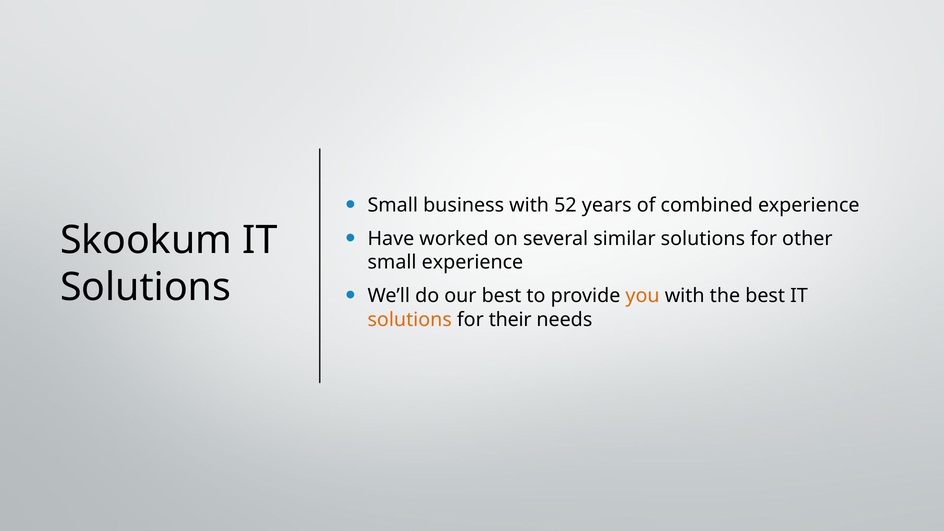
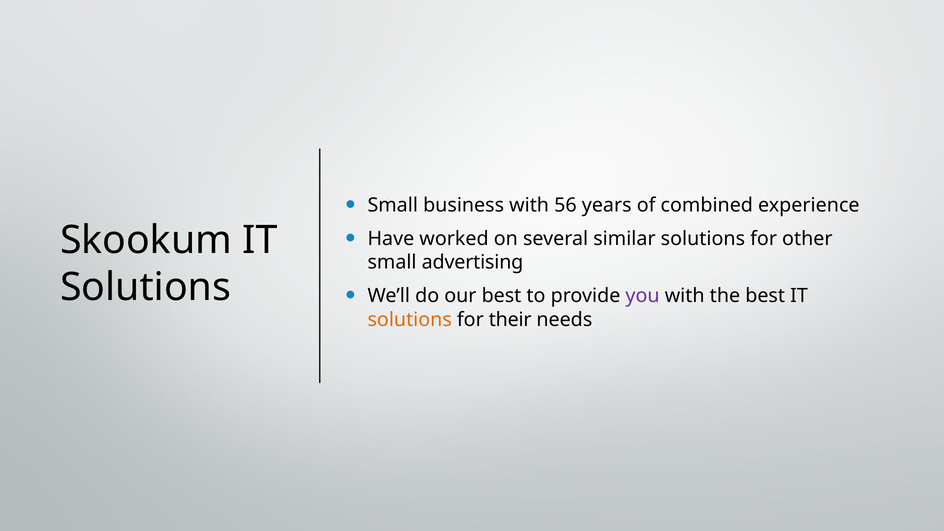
52: 52 -> 56
small experience: experience -> advertising
you colour: orange -> purple
